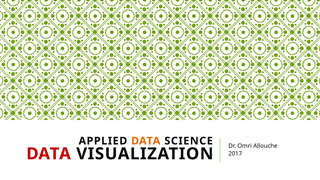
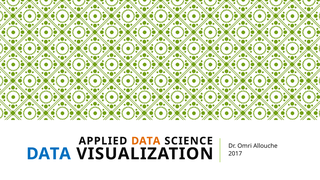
DATA at (49, 154) colour: red -> blue
